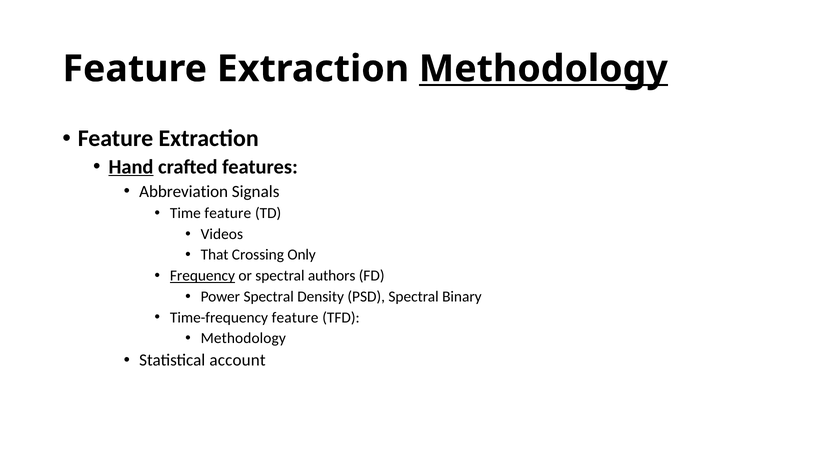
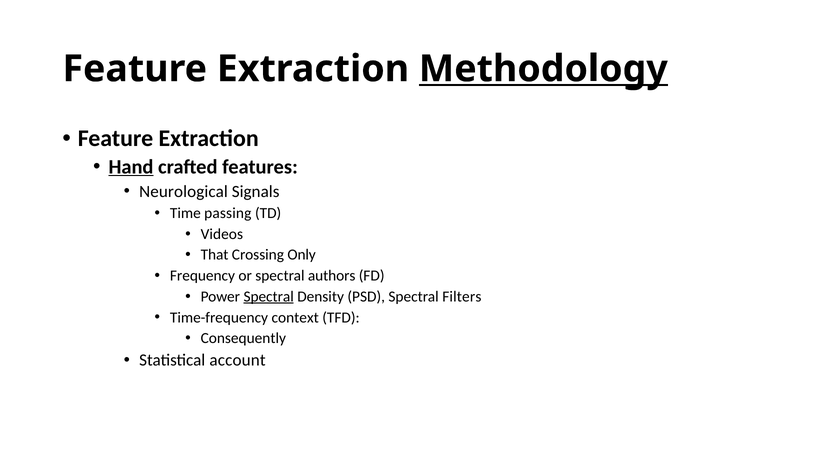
Abbreviation: Abbreviation -> Neurological
Time feature: feature -> passing
Frequency underline: present -> none
Spectral at (269, 296) underline: none -> present
Binary: Binary -> Filters
Time-frequency feature: feature -> context
Methodology at (243, 338): Methodology -> Consequently
